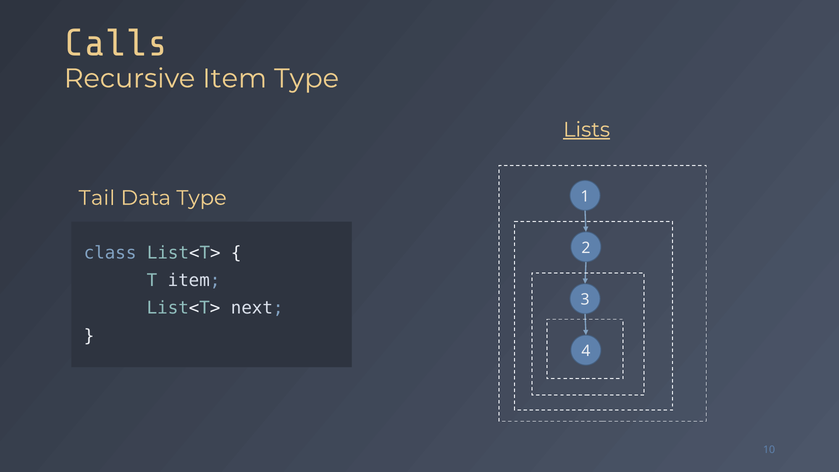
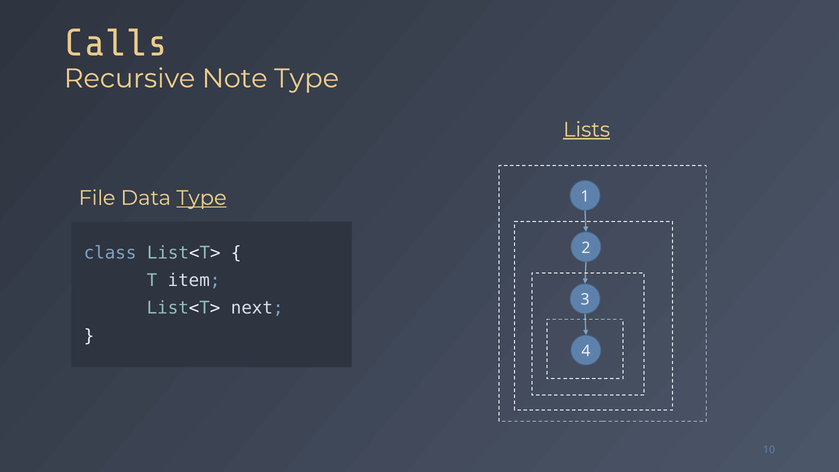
Recursive Item: Item -> Note
Tail: Tail -> File
Type at (202, 198) underline: none -> present
